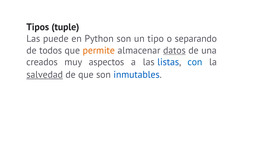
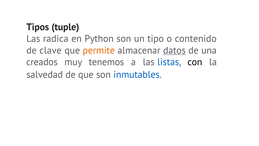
puede: puede -> radica
separando: separando -> contenido
todos: todos -> clave
aspectos: aspectos -> tenemos
con colour: blue -> black
salvedad underline: present -> none
